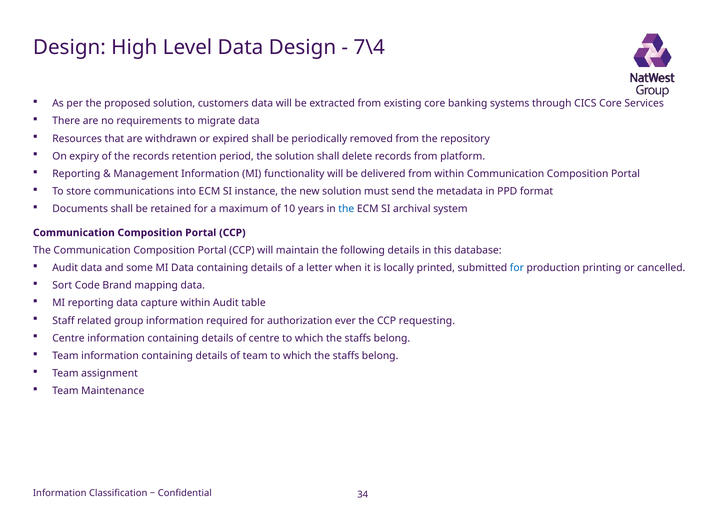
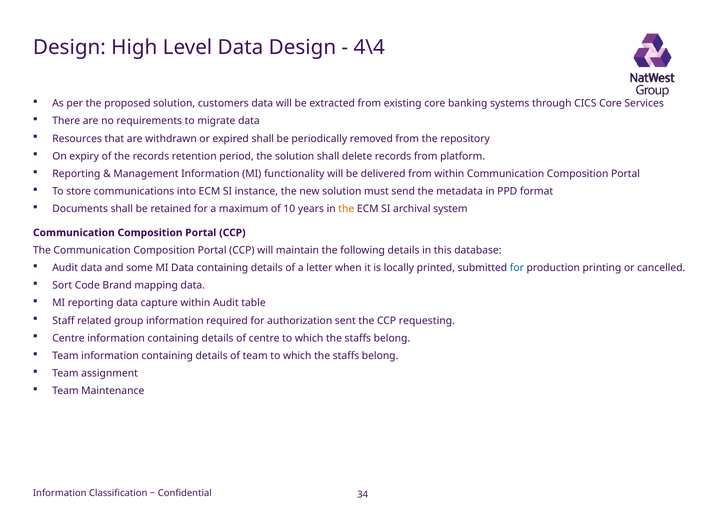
7\4: 7\4 -> 4\4
the at (346, 209) colour: blue -> orange
ever: ever -> sent
